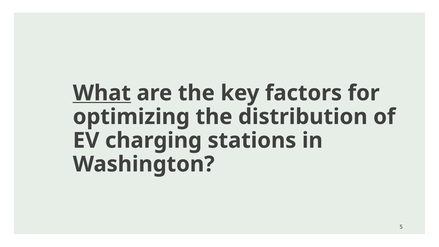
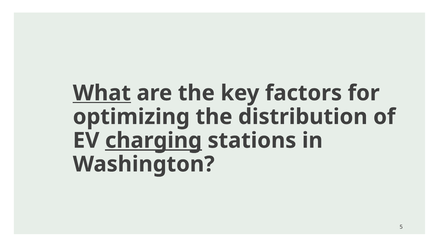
charging underline: none -> present
